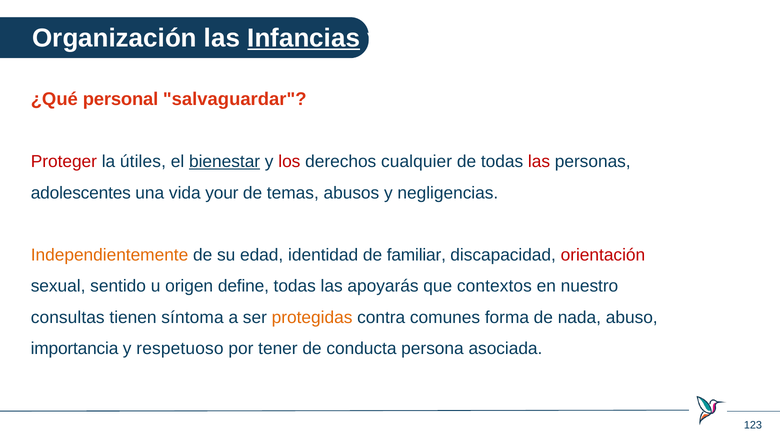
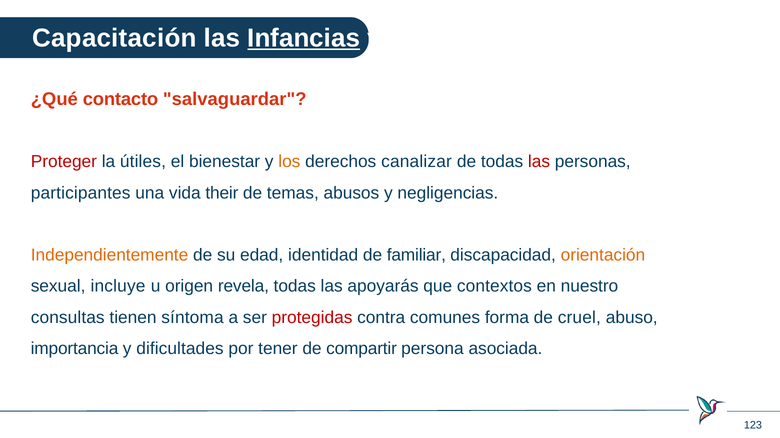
Organización: Organización -> Capacitación
personal: personal -> contacto
bienestar underline: present -> none
los colour: red -> orange
cualquier: cualquier -> canalizar
adolescentes: adolescentes -> participantes
your: your -> their
orientación colour: red -> orange
sentido: sentido -> incluye
define: define -> revela
protegidas colour: orange -> red
nada: nada -> cruel
respetuoso: respetuoso -> dificultades
conducta: conducta -> compartir
